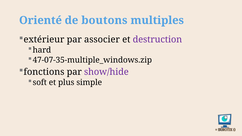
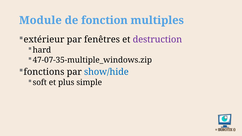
Orienté: Orienté -> Module
boutons: boutons -> fonction
associer: associer -> fenêtres
show/hide colour: purple -> blue
